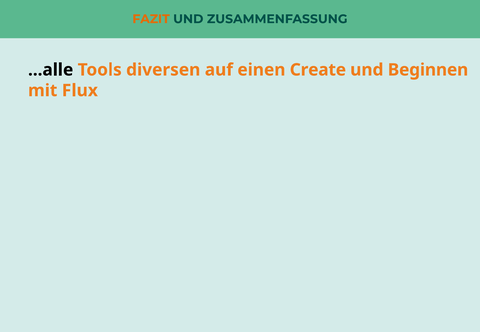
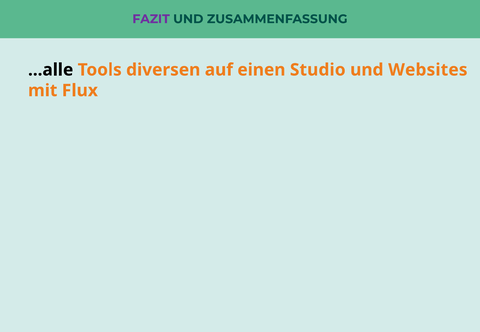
FAZIT colour: orange -> purple
Create: Create -> Studio
Beginnen: Beginnen -> Websites
